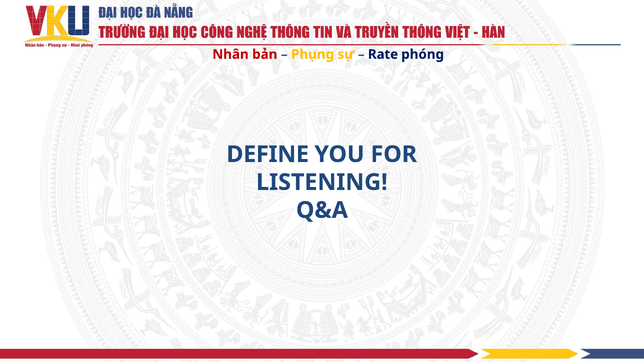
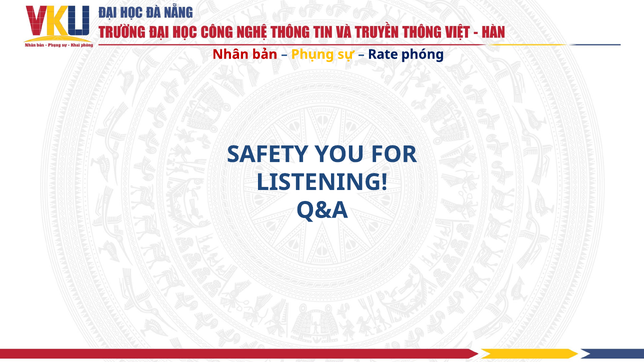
DEFINE: DEFINE -> SAFETY
